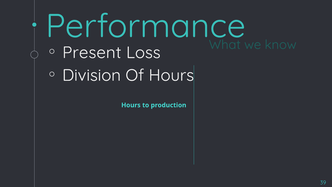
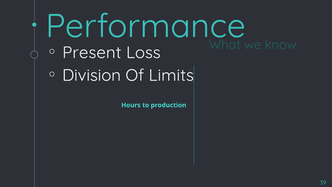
Of Hours: Hours -> Limits
